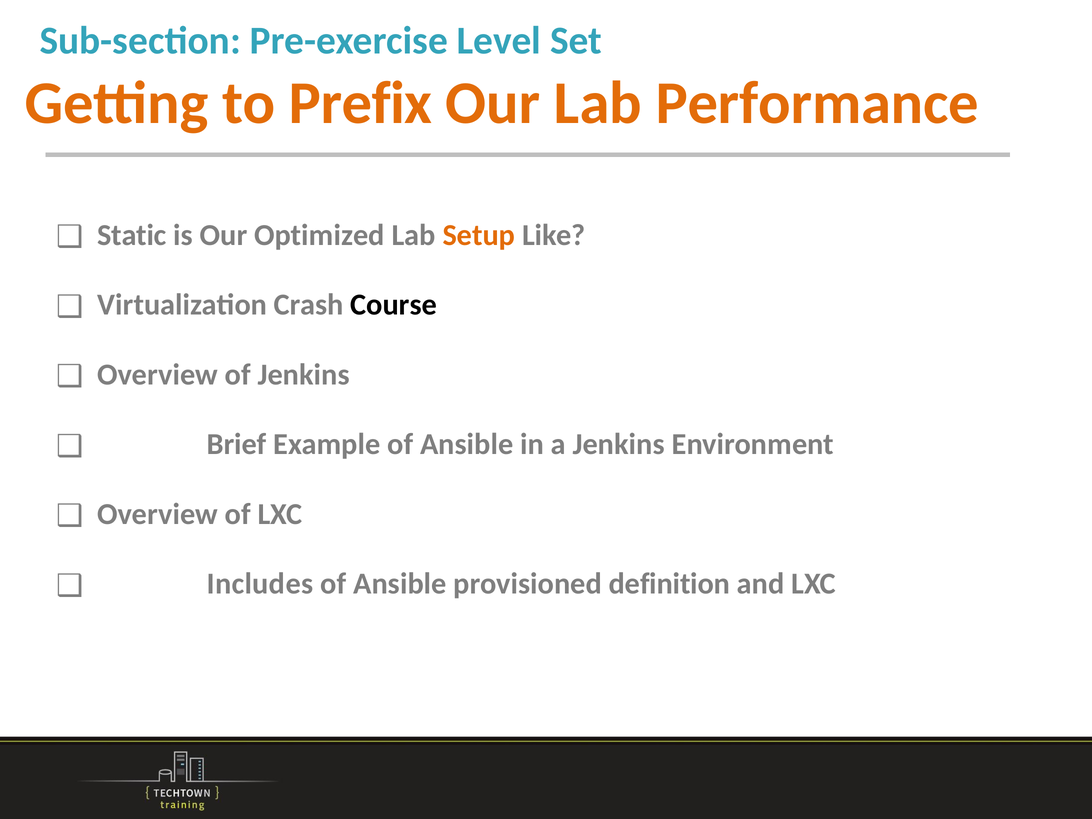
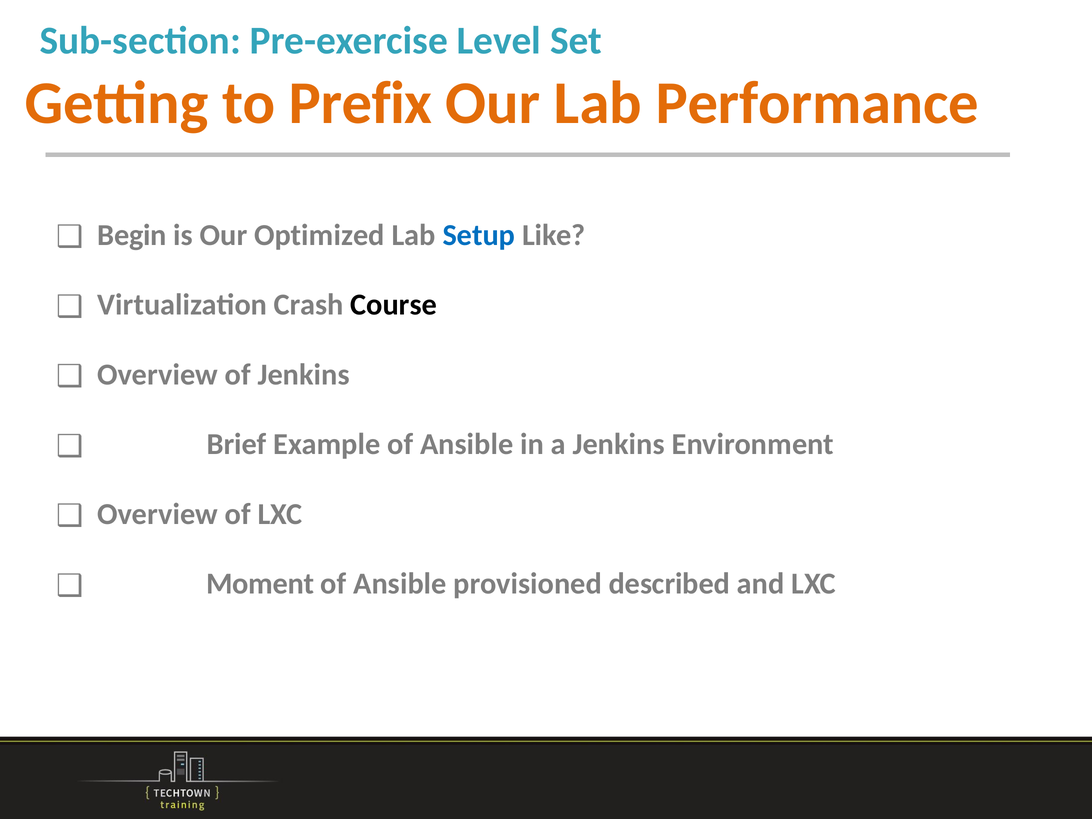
Static: Static -> Begin
Setup colour: orange -> blue
Includes: Includes -> Moment
definition: definition -> described
